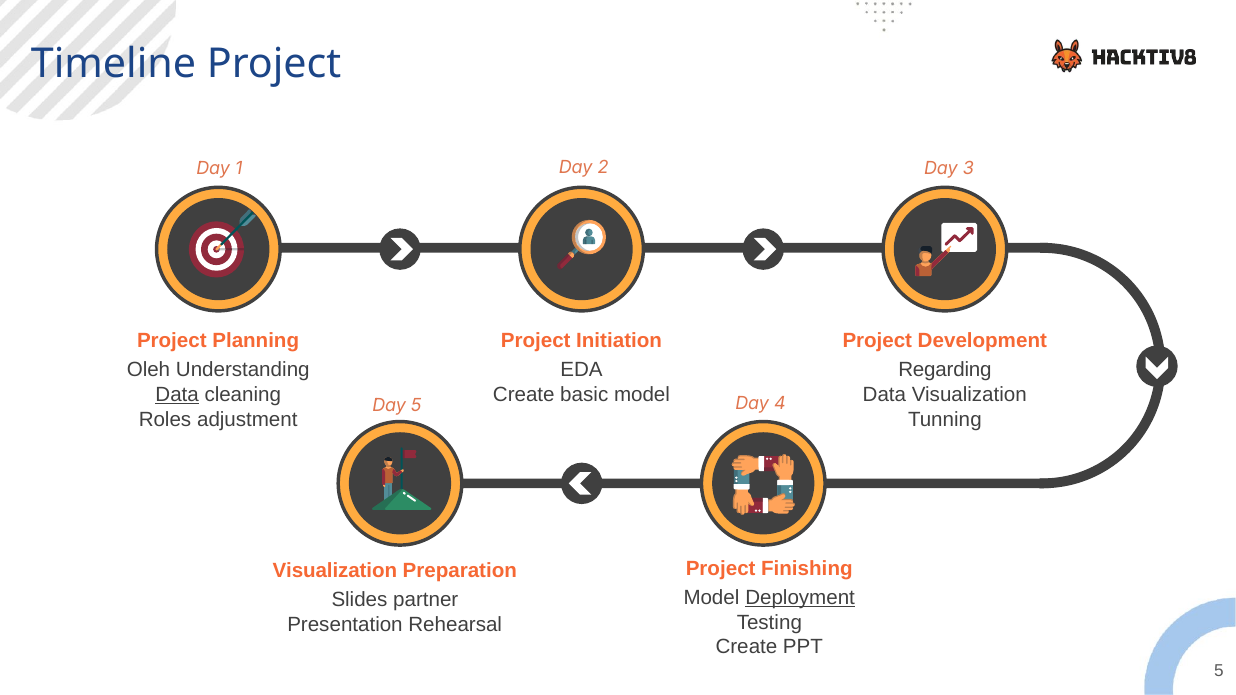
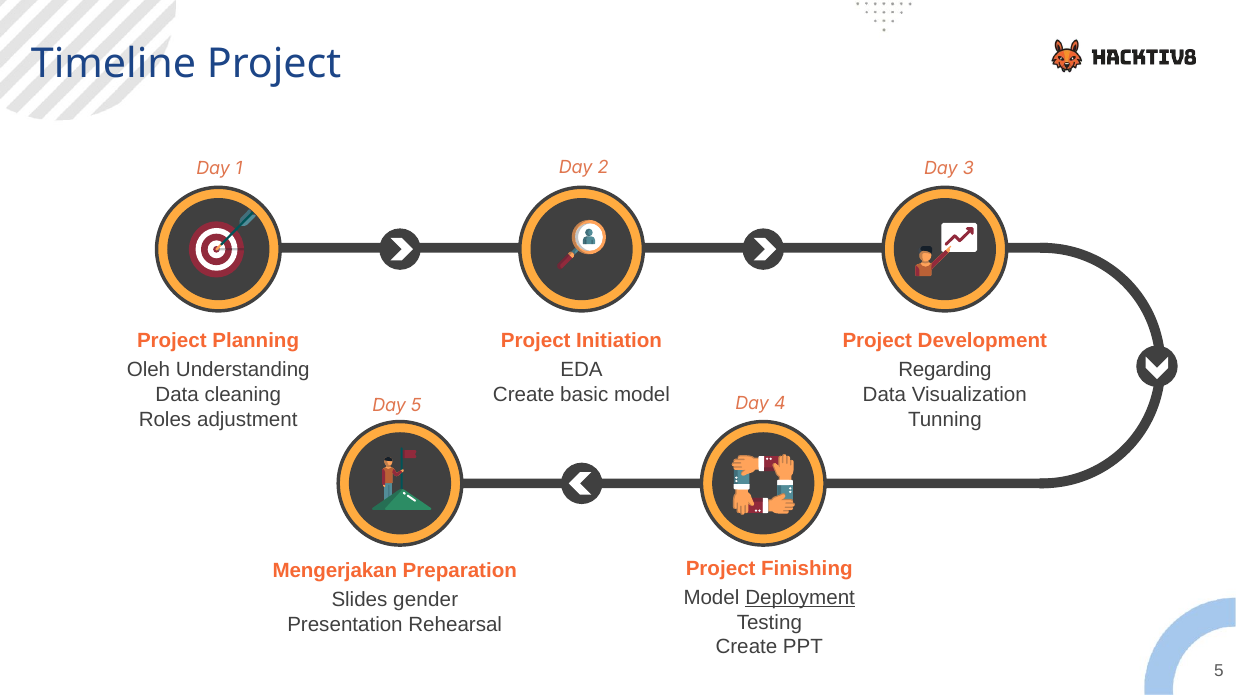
Data at (177, 395) underline: present -> none
Visualization at (335, 571): Visualization -> Mengerjakan
partner: partner -> gender
